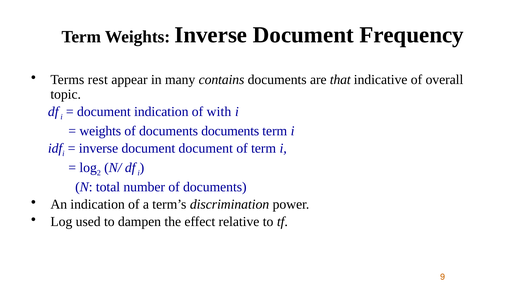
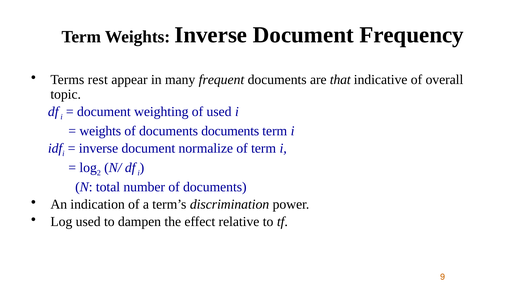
contains: contains -> frequent
document indication: indication -> weighting
of with: with -> used
document document: document -> normalize
